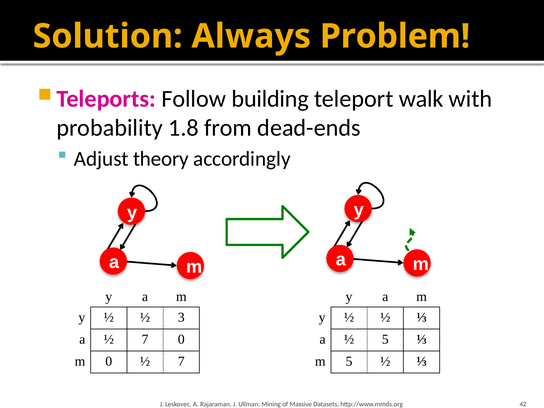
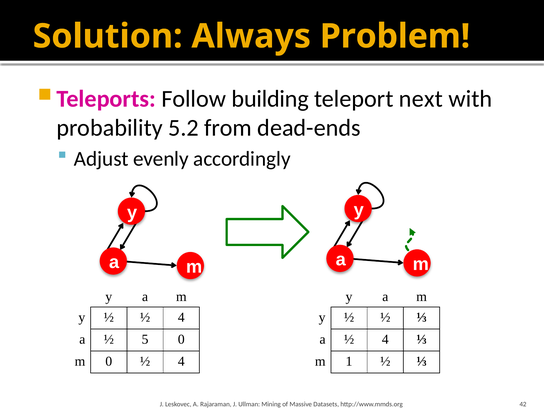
walk: walk -> next
1.8: 1.8 -> 5.2
theory: theory -> evenly
½ ½ 3: 3 -> 4
a ½ 7: 7 -> 5
a ½ 5: 5 -> 4
0 ½ 7: 7 -> 4
m 5: 5 -> 1
